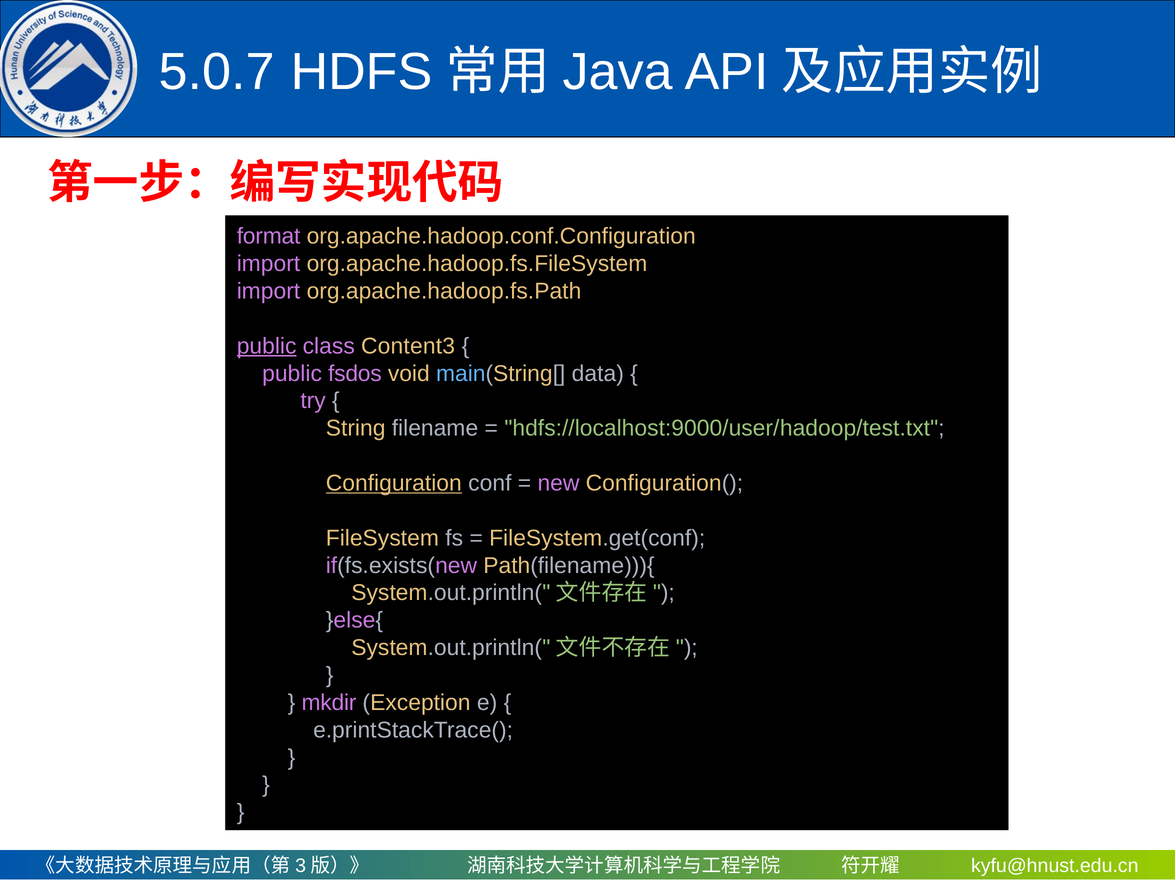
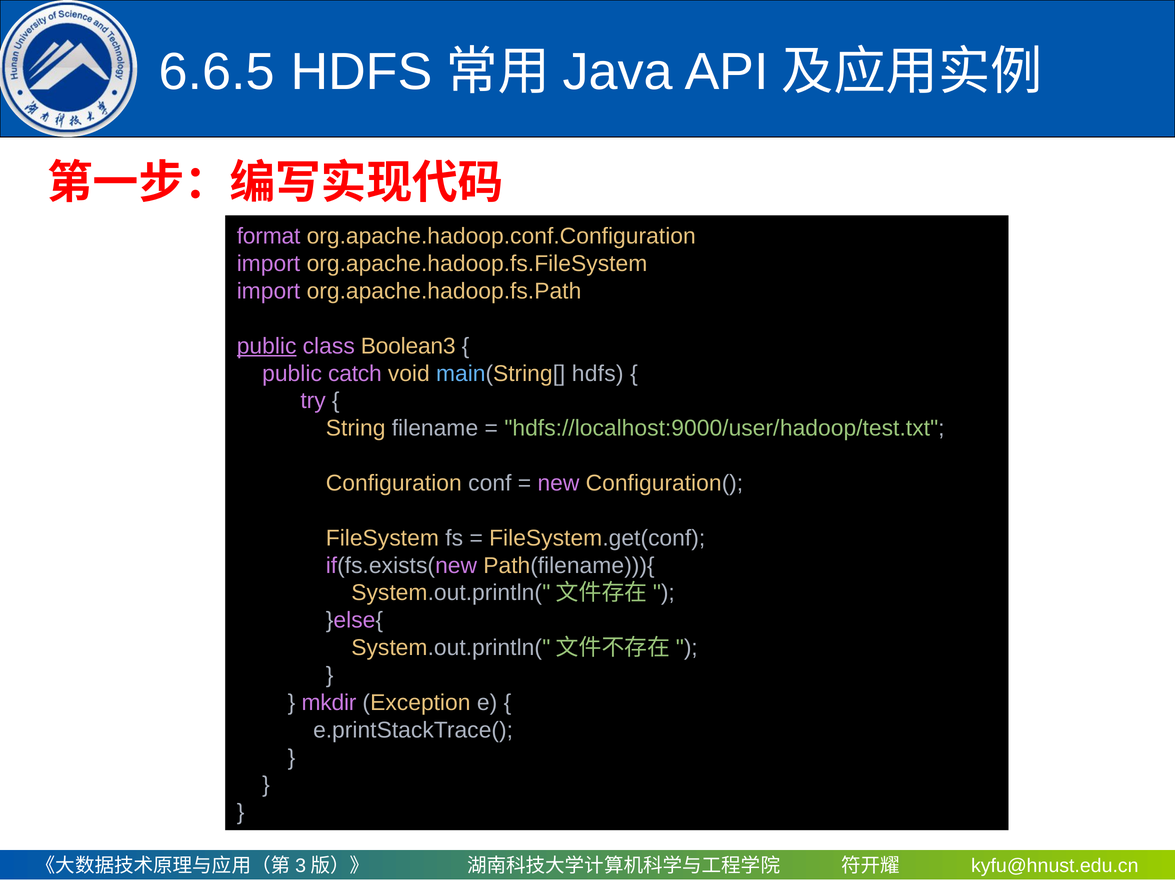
5.0.7: 5.0.7 -> 6.6.5
Content3: Content3 -> Boolean3
fsdos: fsdos -> catch
main(String[ data: data -> hdfs
Configuration underline: present -> none
